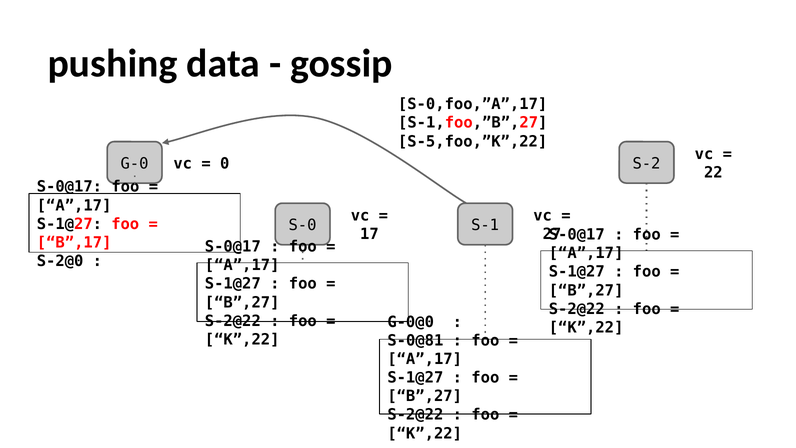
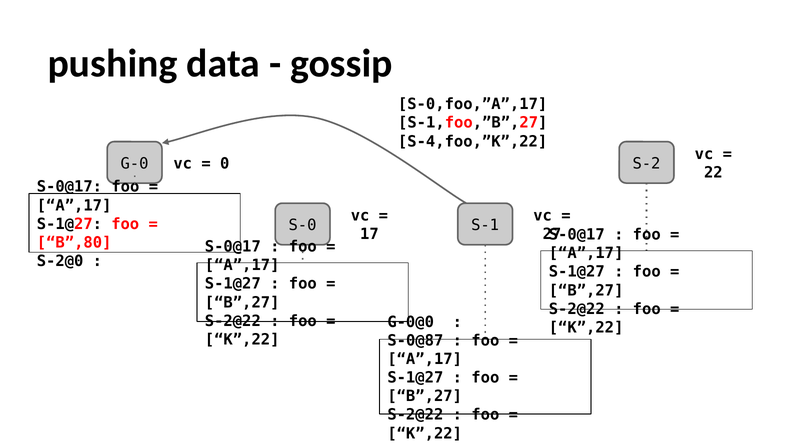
S-5,foo,”K”,22: S-5,foo,”K”,22 -> S-4,foo,”K”,22
B”,17: B”,17 -> B”,80
S-0@81: S-0@81 -> S-0@87
